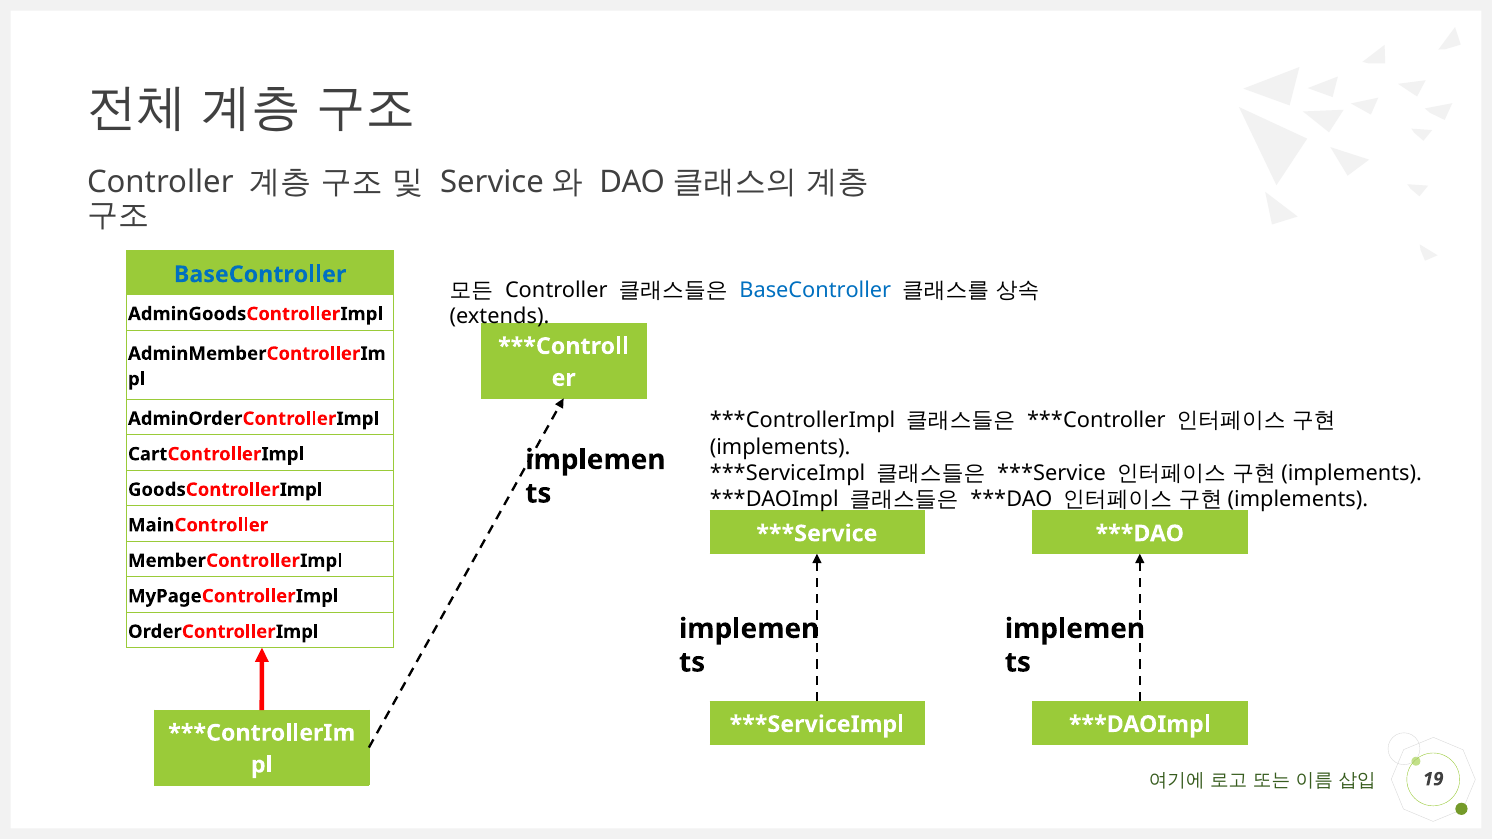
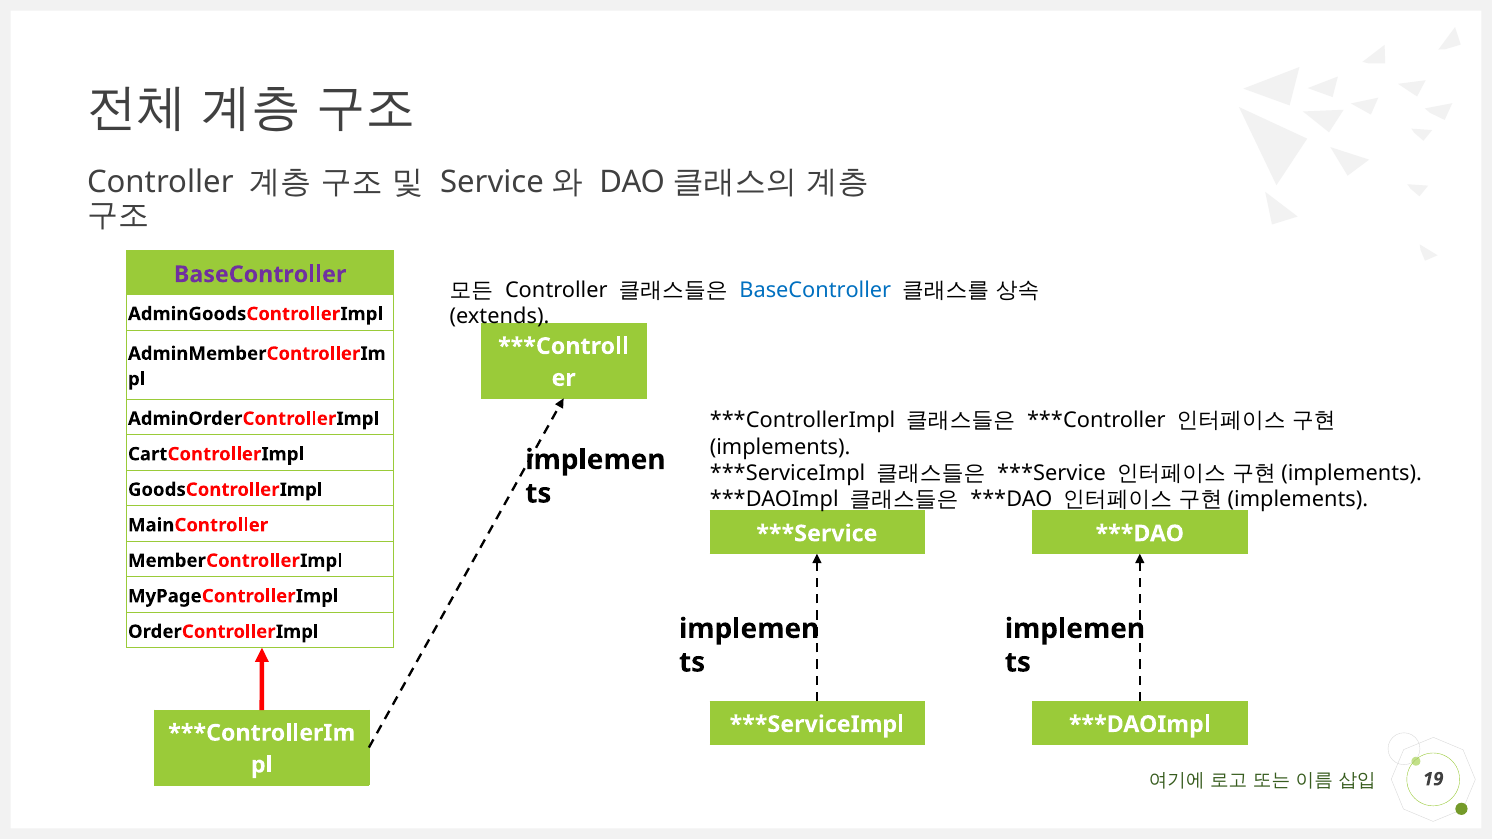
BaseController at (260, 275) colour: blue -> purple
